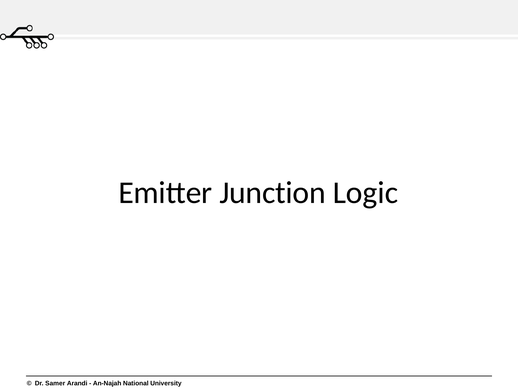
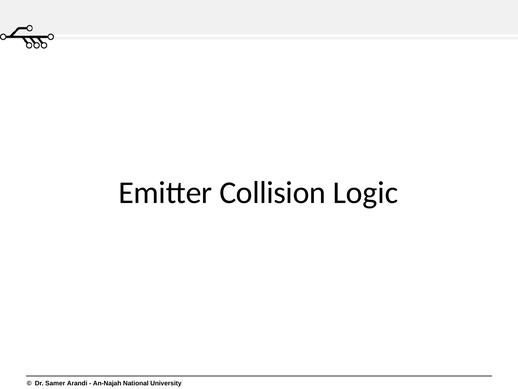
Junction: Junction -> Collision
